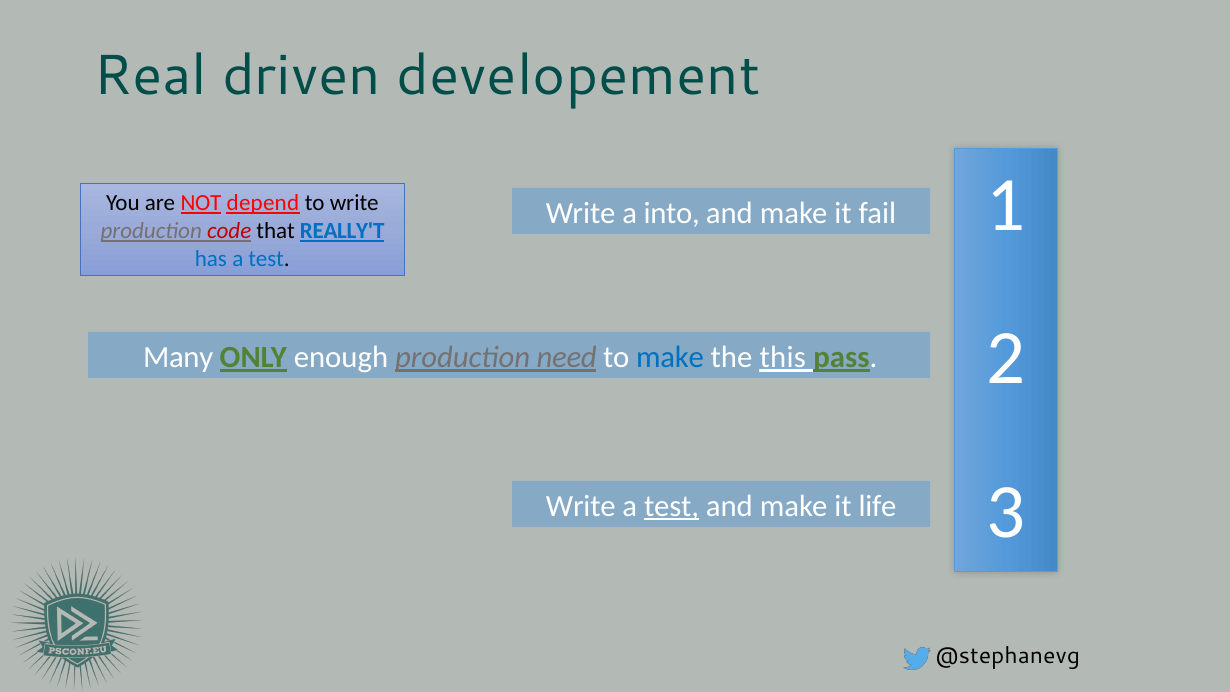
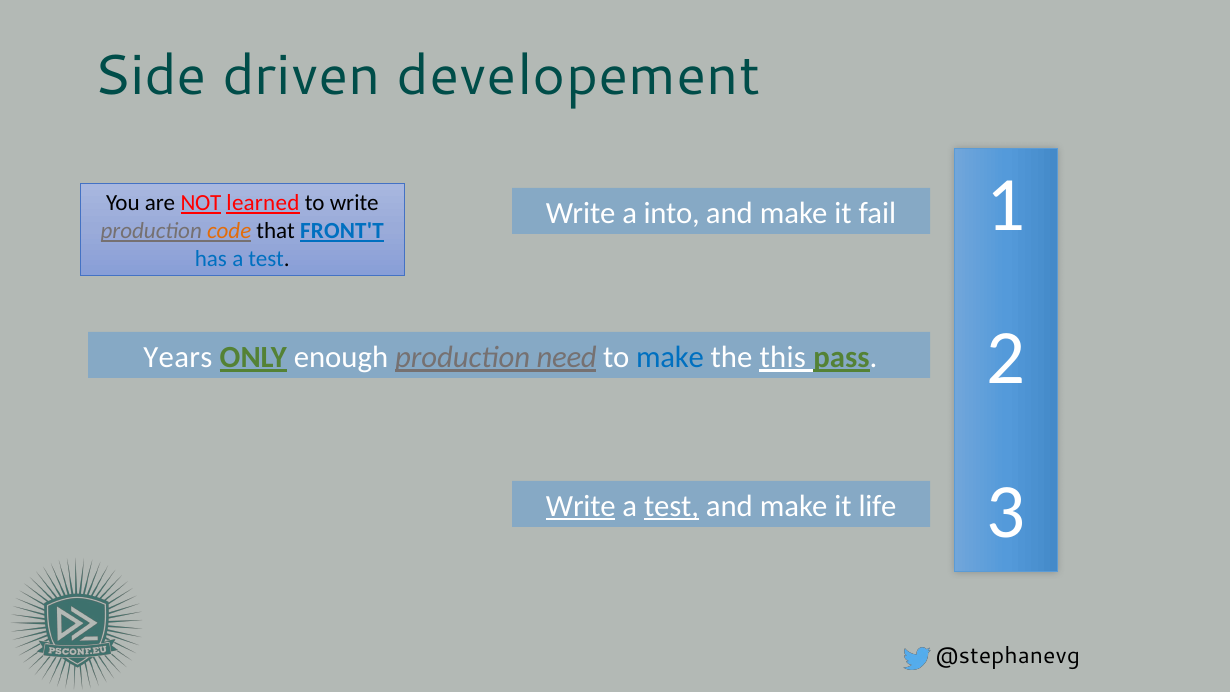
Real: Real -> Side
depend: depend -> learned
code colour: red -> orange
REALLY'T: REALLY'T -> FRONT'T
Many: Many -> Years
Write at (581, 506) underline: none -> present
